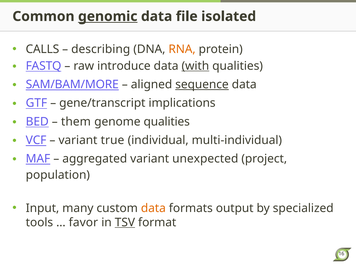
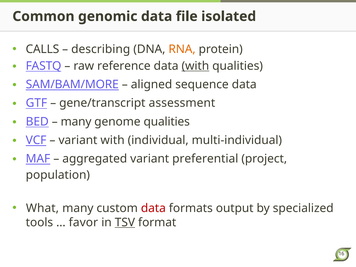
genomic underline: present -> none
introduce: introduce -> reference
sequence underline: present -> none
implications: implications -> assessment
them at (76, 122): them -> many
variant true: true -> with
unexpected: unexpected -> preferential
Input: Input -> What
data at (153, 208) colour: orange -> red
